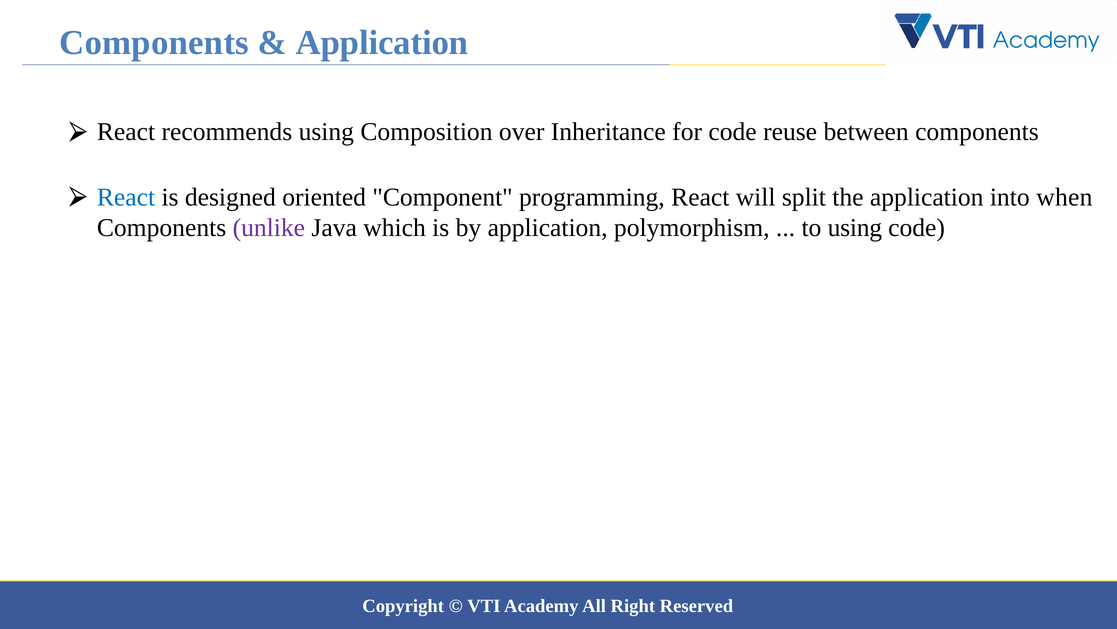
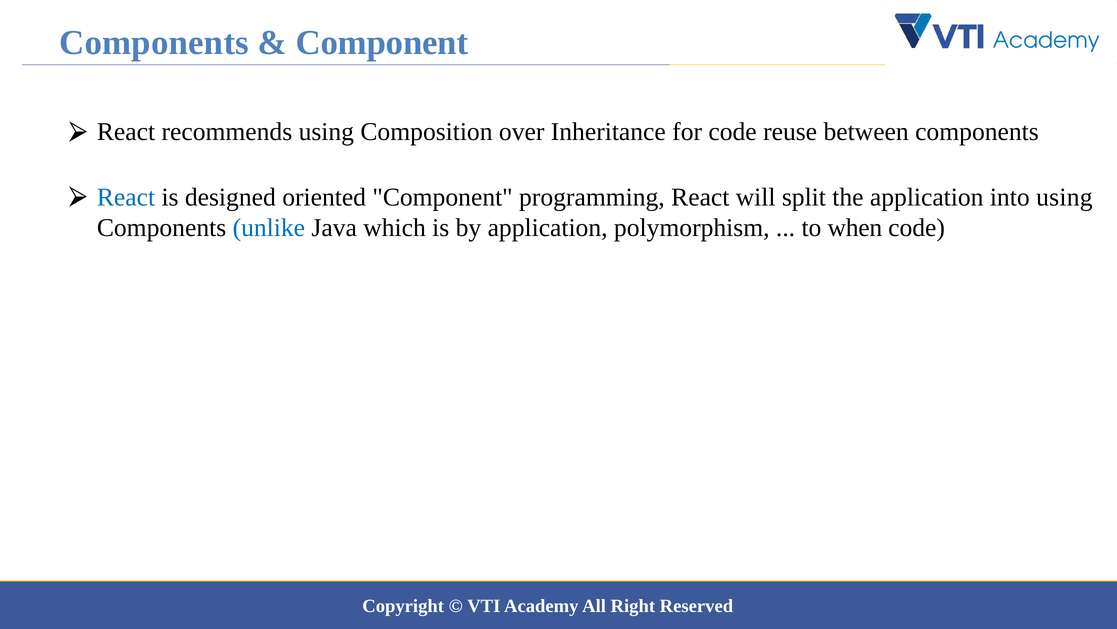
Application at (382, 43): Application -> Component
into when: when -> using
unlike colour: purple -> blue
to using: using -> when
